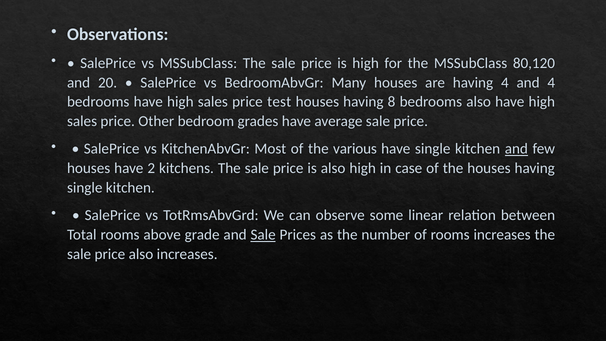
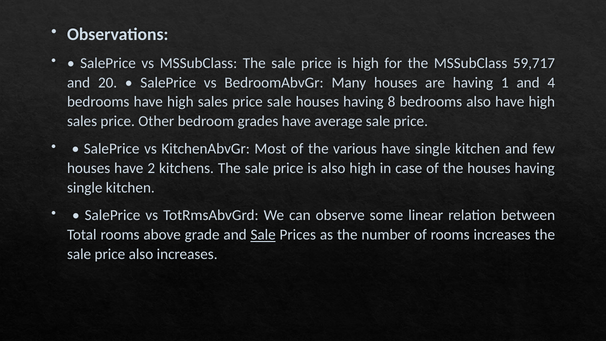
80,120: 80,120 -> 59,717
having 4: 4 -> 1
price test: test -> sale
and at (516, 149) underline: present -> none
